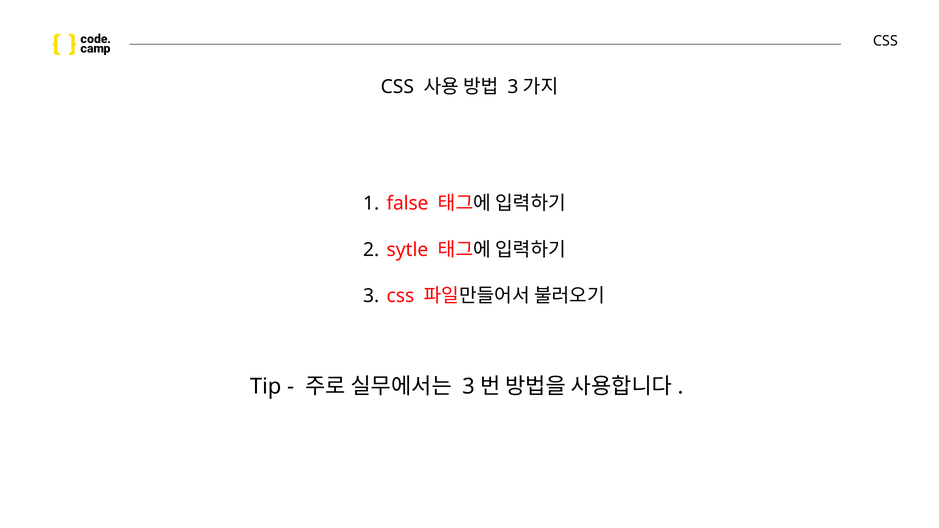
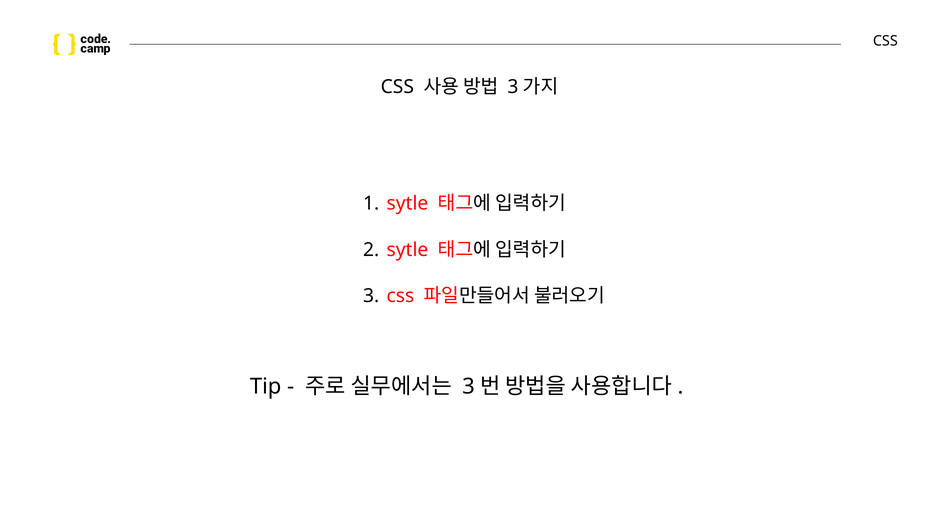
false at (408, 203): false -> sytle
